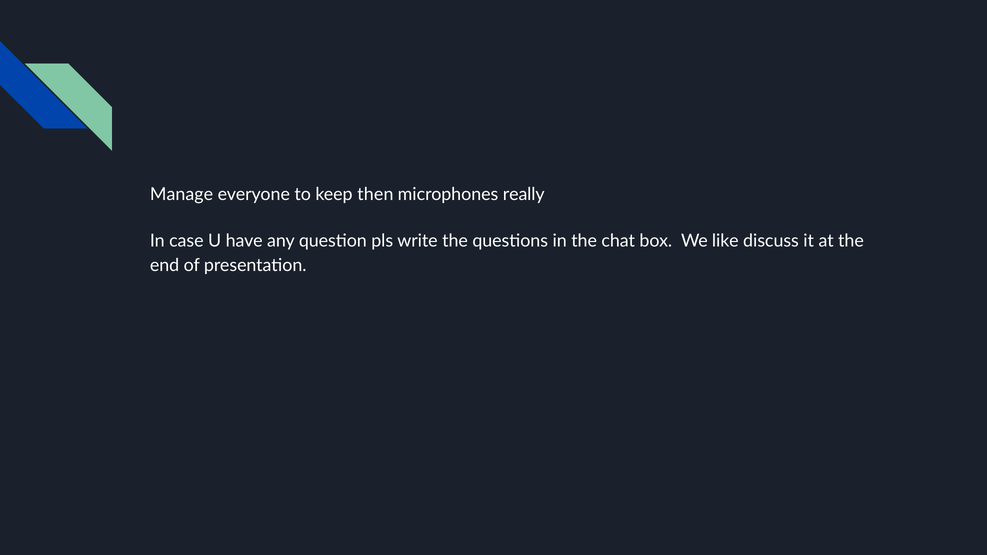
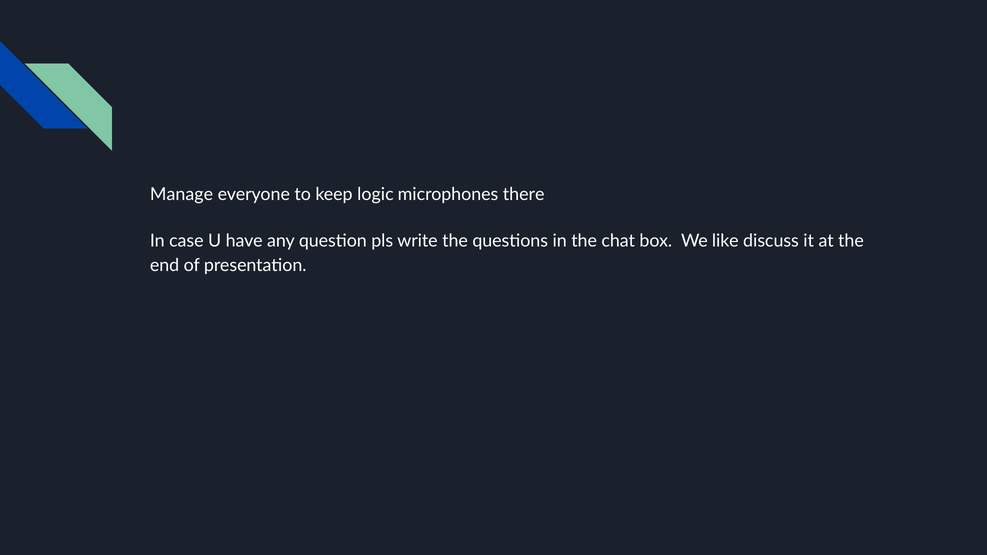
then: then -> logic
really: really -> there
